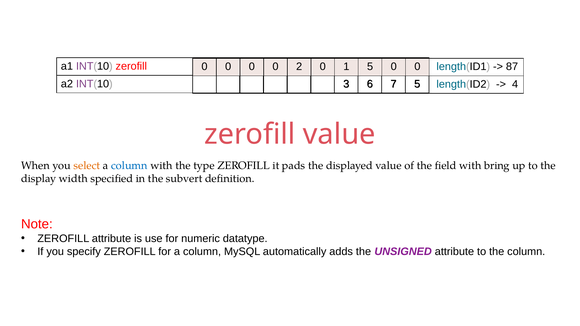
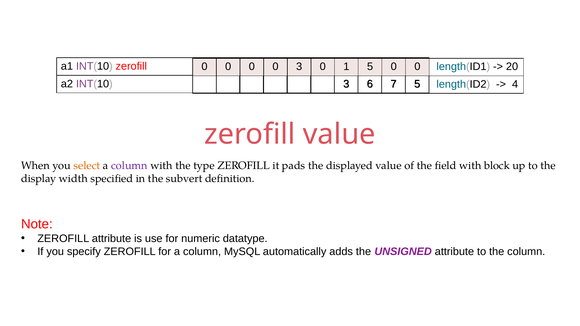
0 2: 2 -> 3
87: 87 -> 20
column at (129, 166) colour: blue -> purple
bring: bring -> block
